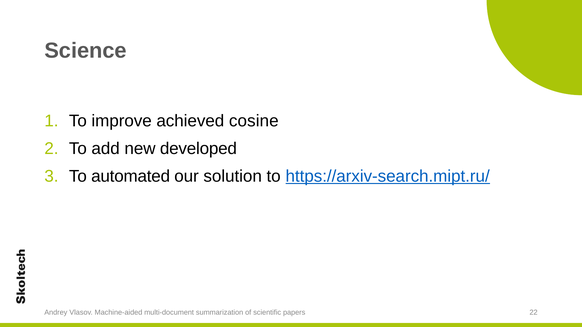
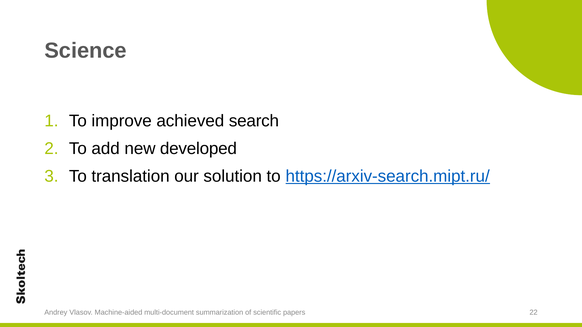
cosine: cosine -> search
automated: automated -> translation
